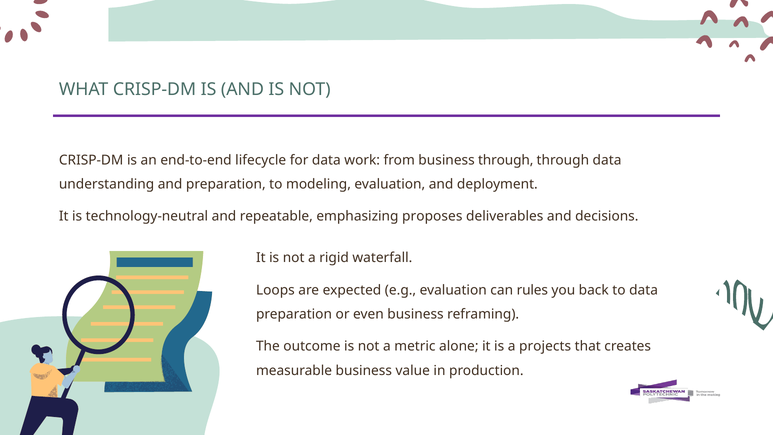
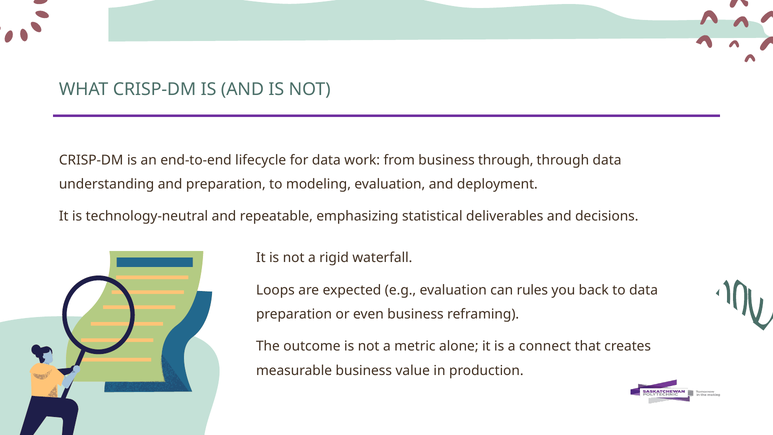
proposes: proposes -> statistical
projects: projects -> connect
